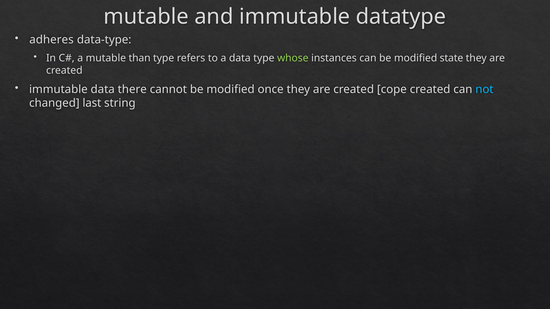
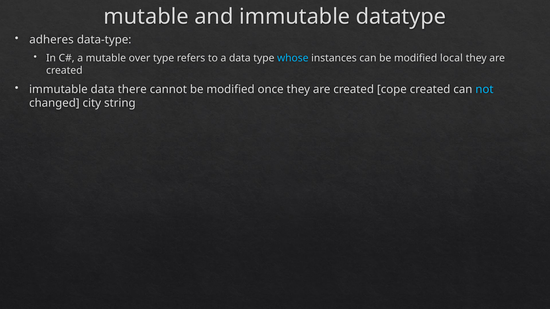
than: than -> over
whose colour: light green -> light blue
state: state -> local
last: last -> city
